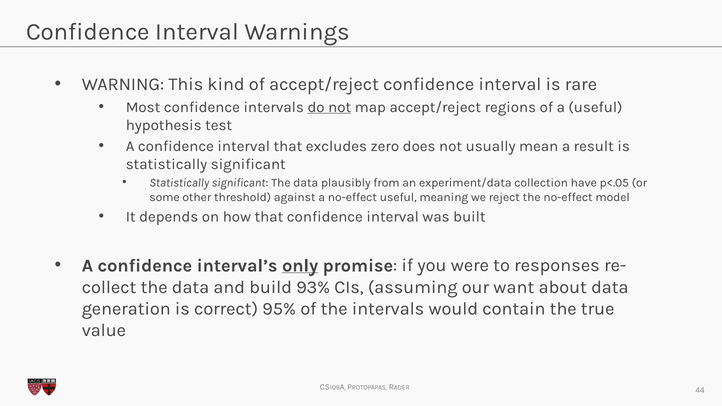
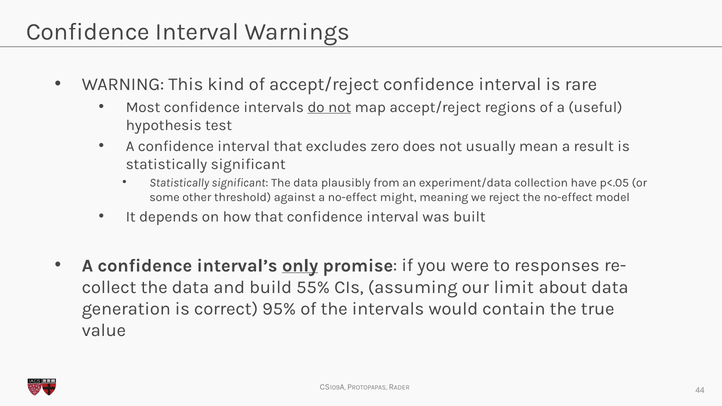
no-effect useful: useful -> might
93%: 93% -> 55%
want: want -> limit
